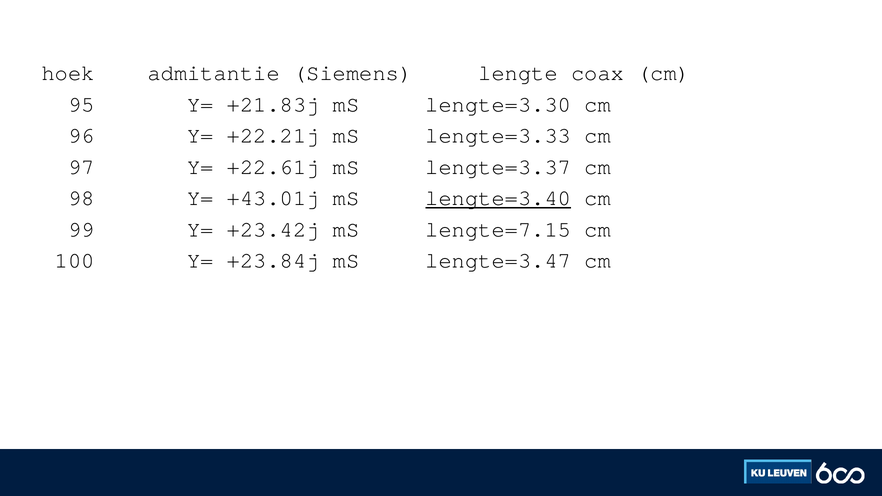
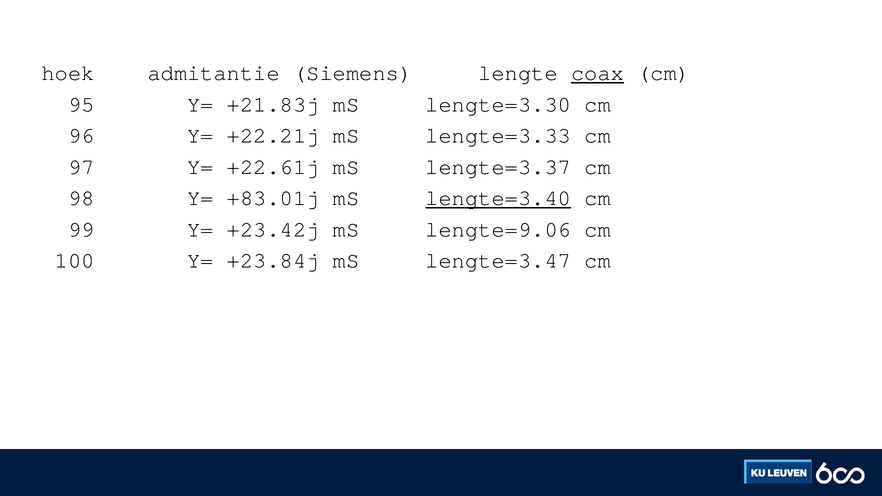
coax underline: none -> present
+43.01j: +43.01j -> +83.01j
lengte=7.15: lengte=7.15 -> lengte=9.06
